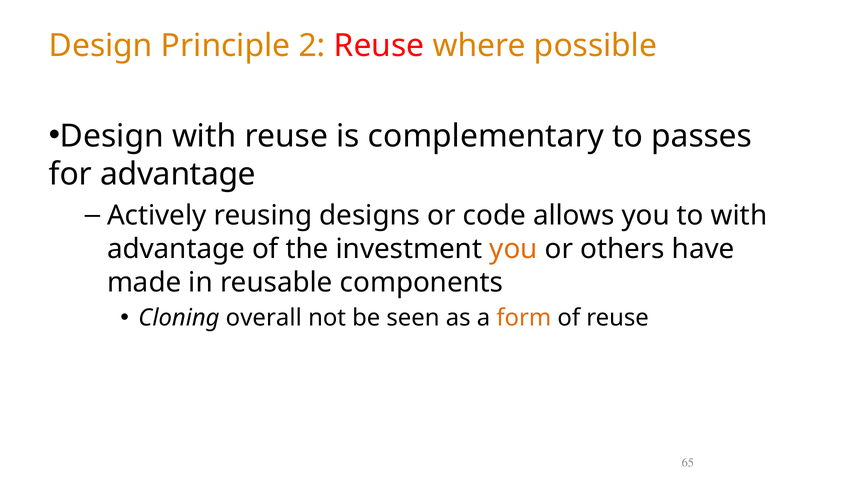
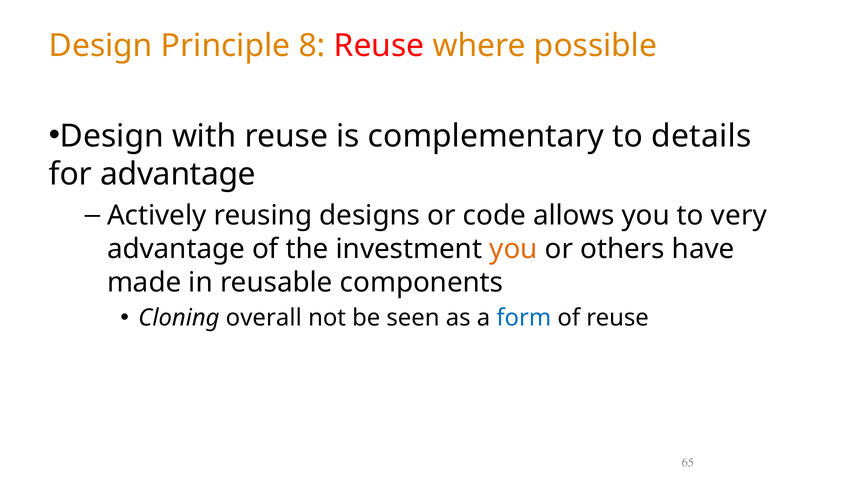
2: 2 -> 8
passes: passes -> details
to with: with -> very
form colour: orange -> blue
